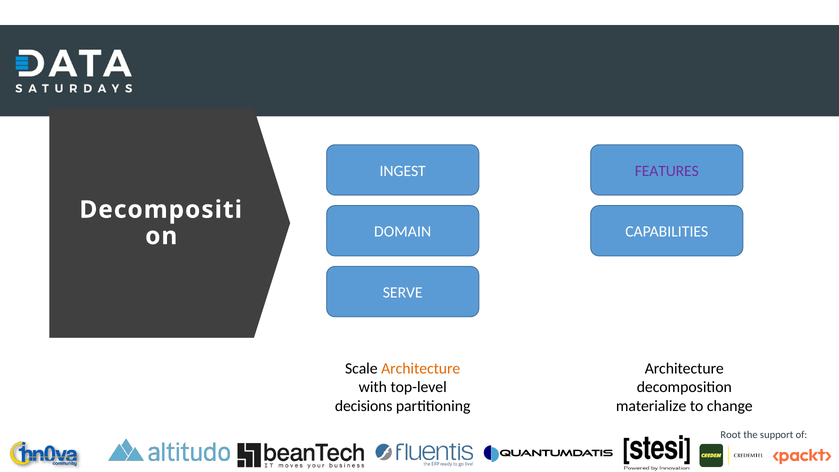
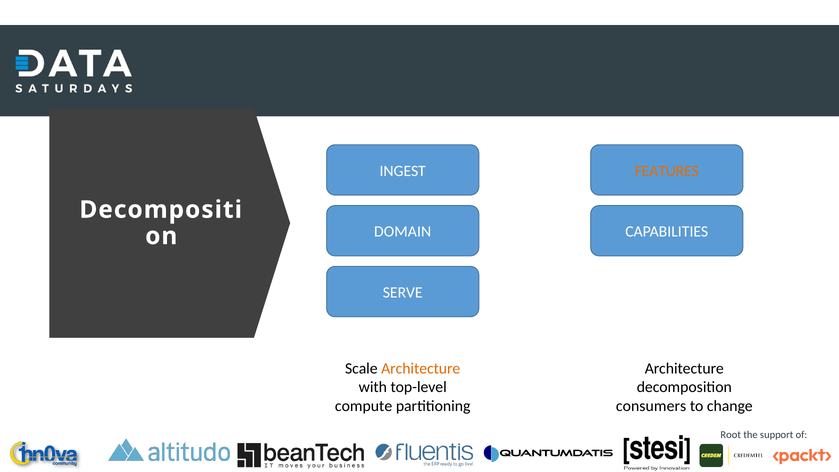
FEATURES colour: purple -> orange
decisions: decisions -> compute
materialize: materialize -> consumers
